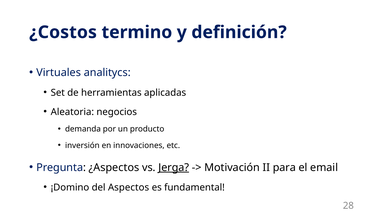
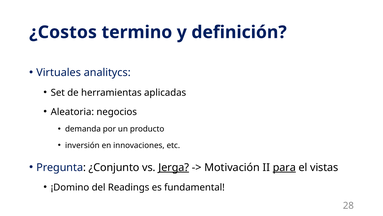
¿Aspectos: ¿Aspectos -> ¿Conjunto
para underline: none -> present
email: email -> vistas
Aspectos: Aspectos -> Readings
